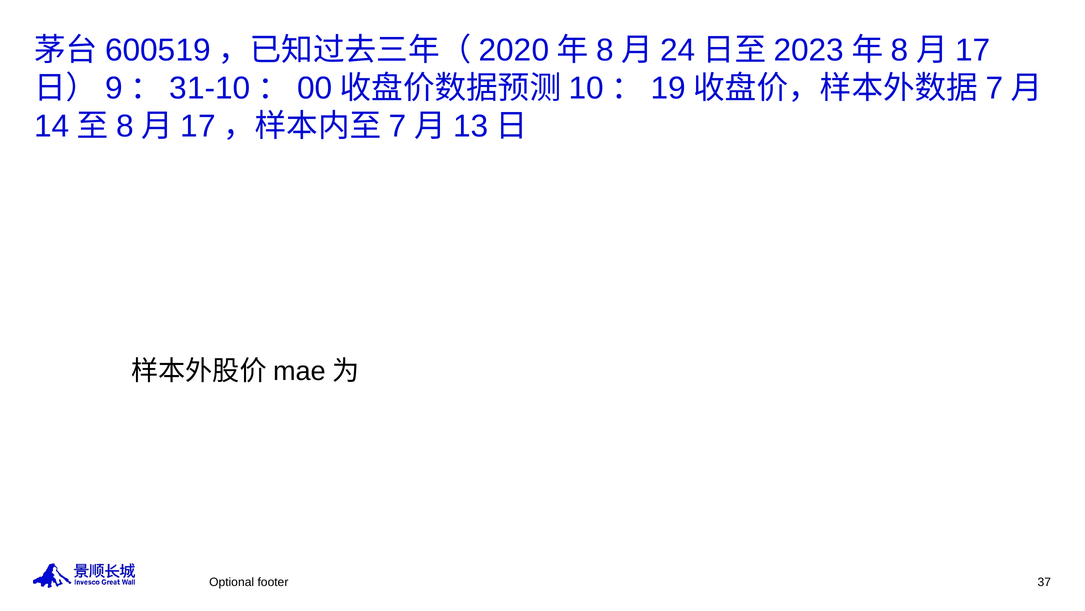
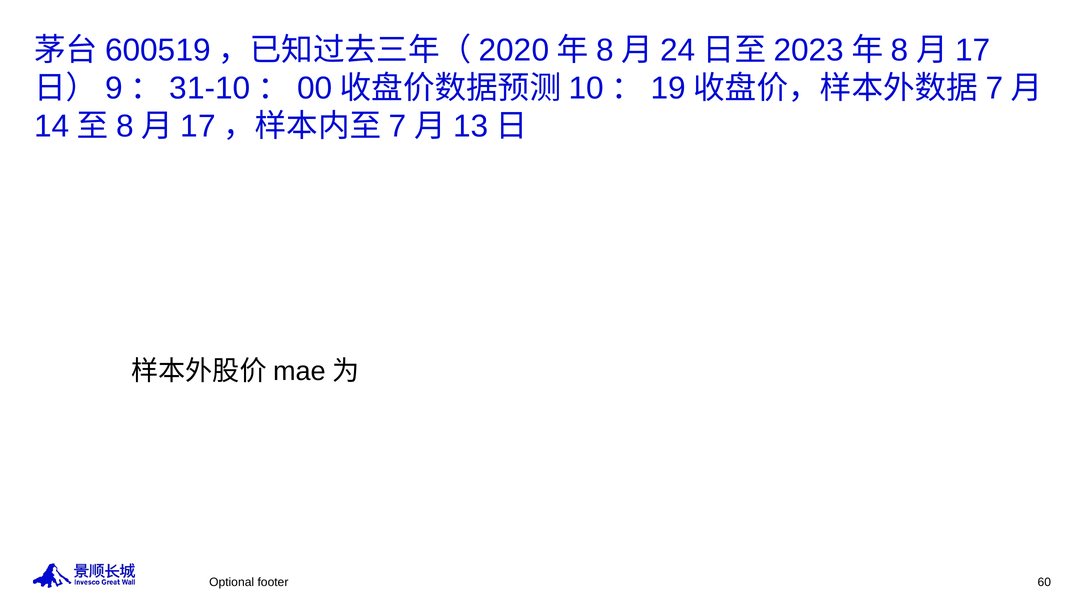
37: 37 -> 60
